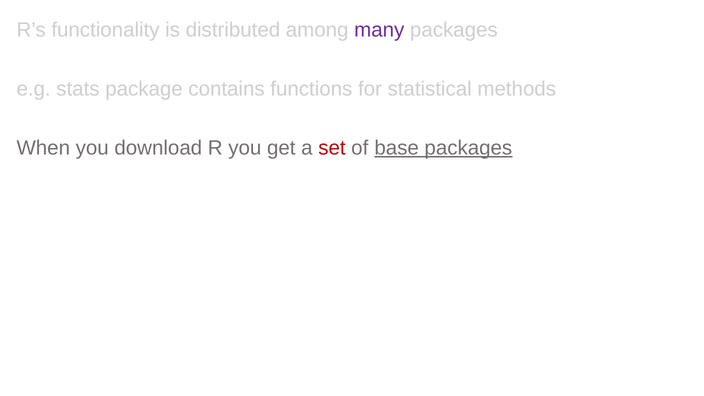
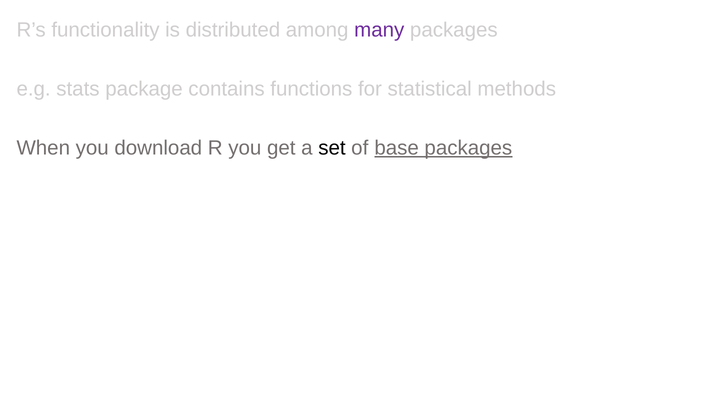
set colour: red -> black
